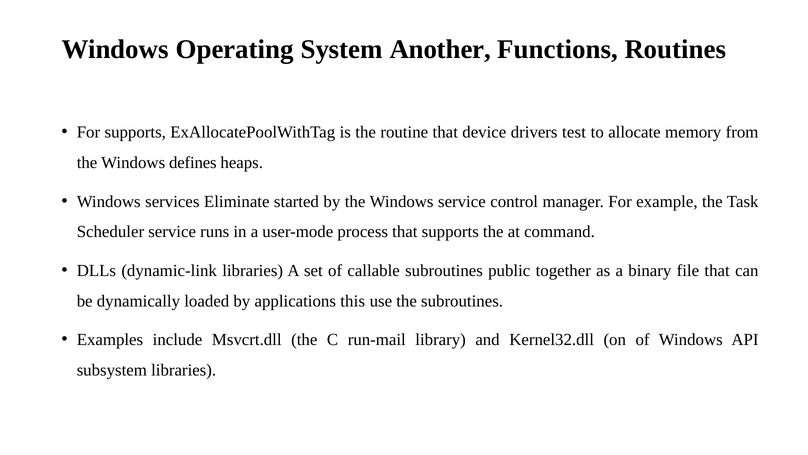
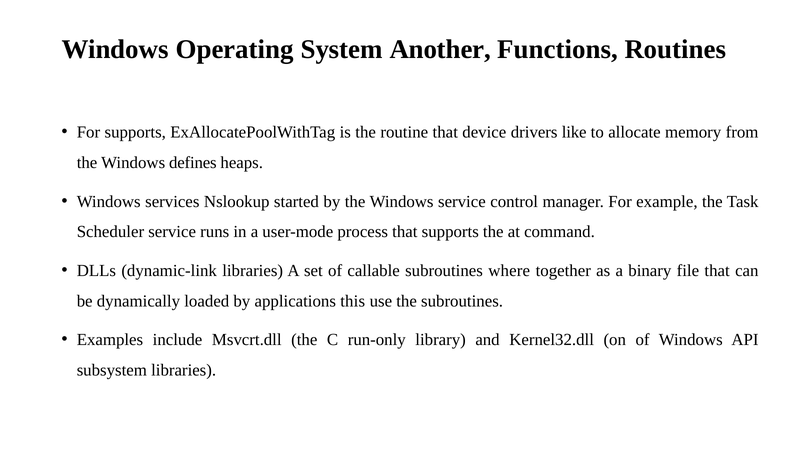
test: test -> like
Eliminate: Eliminate -> Nslookup
public: public -> where
run-mail: run-mail -> run-only
